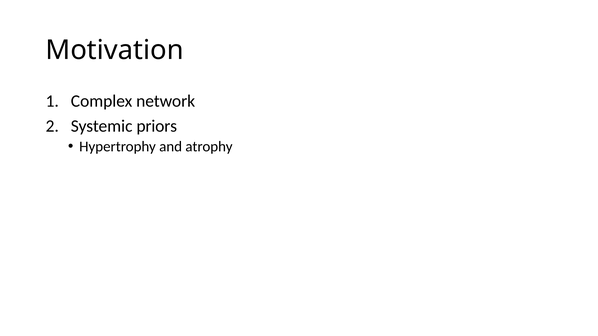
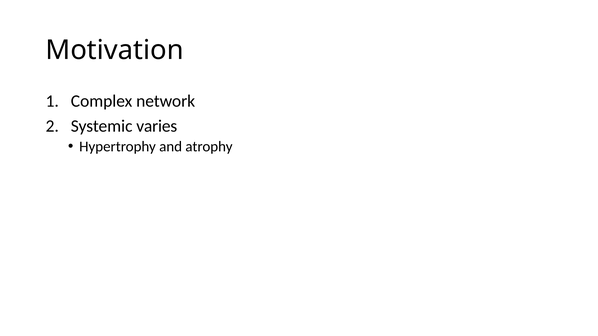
priors: priors -> varies
